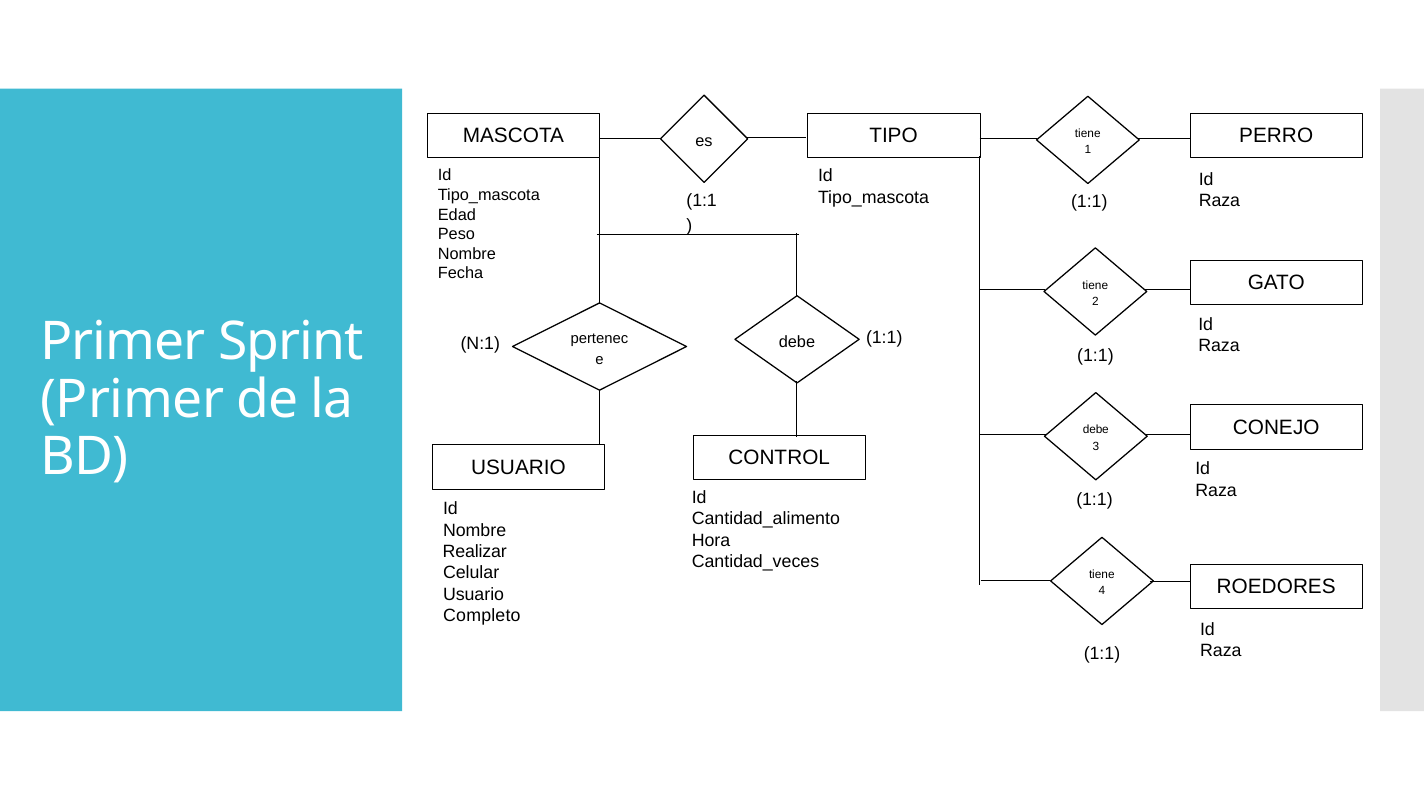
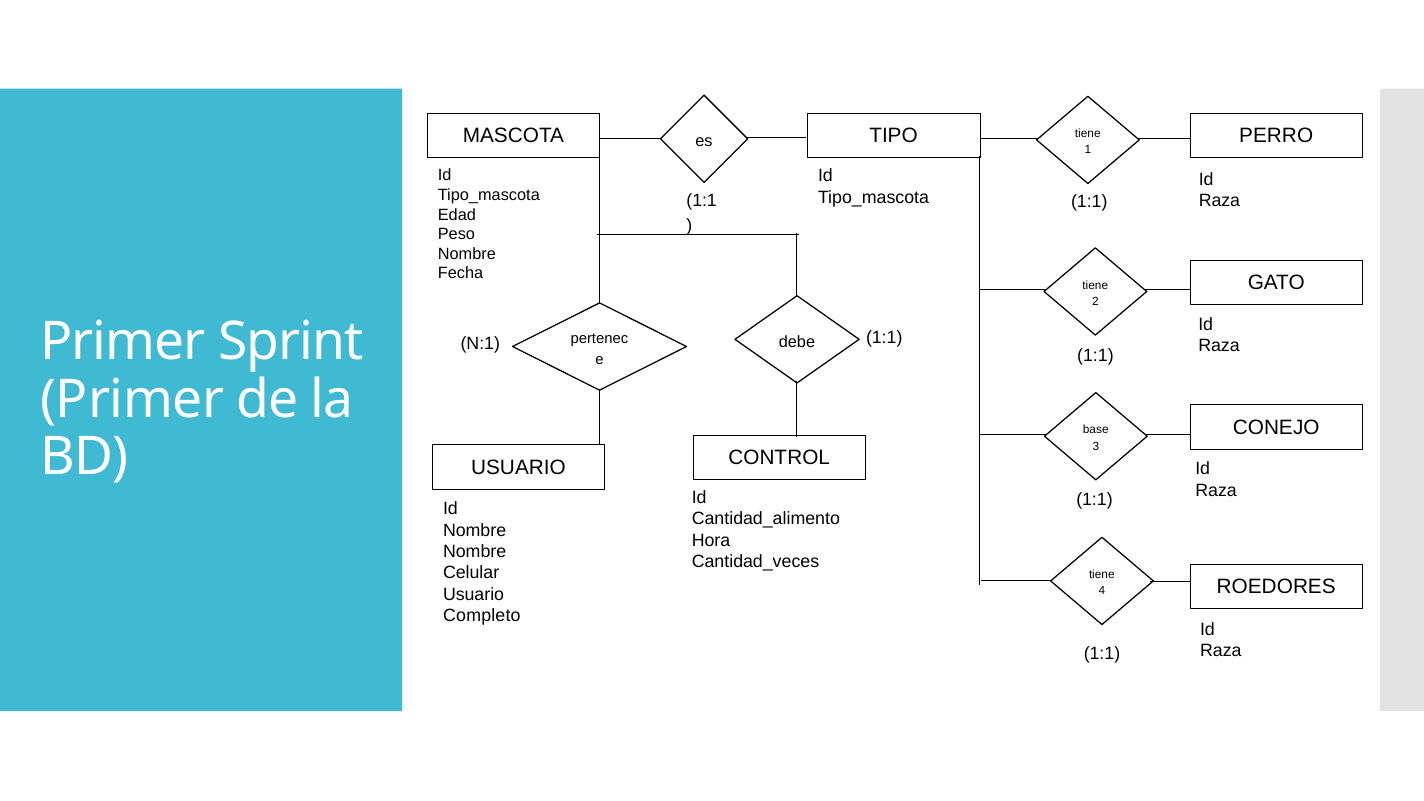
debe at (1096, 430): debe -> base
Realizar at (475, 552): Realizar -> Nombre
